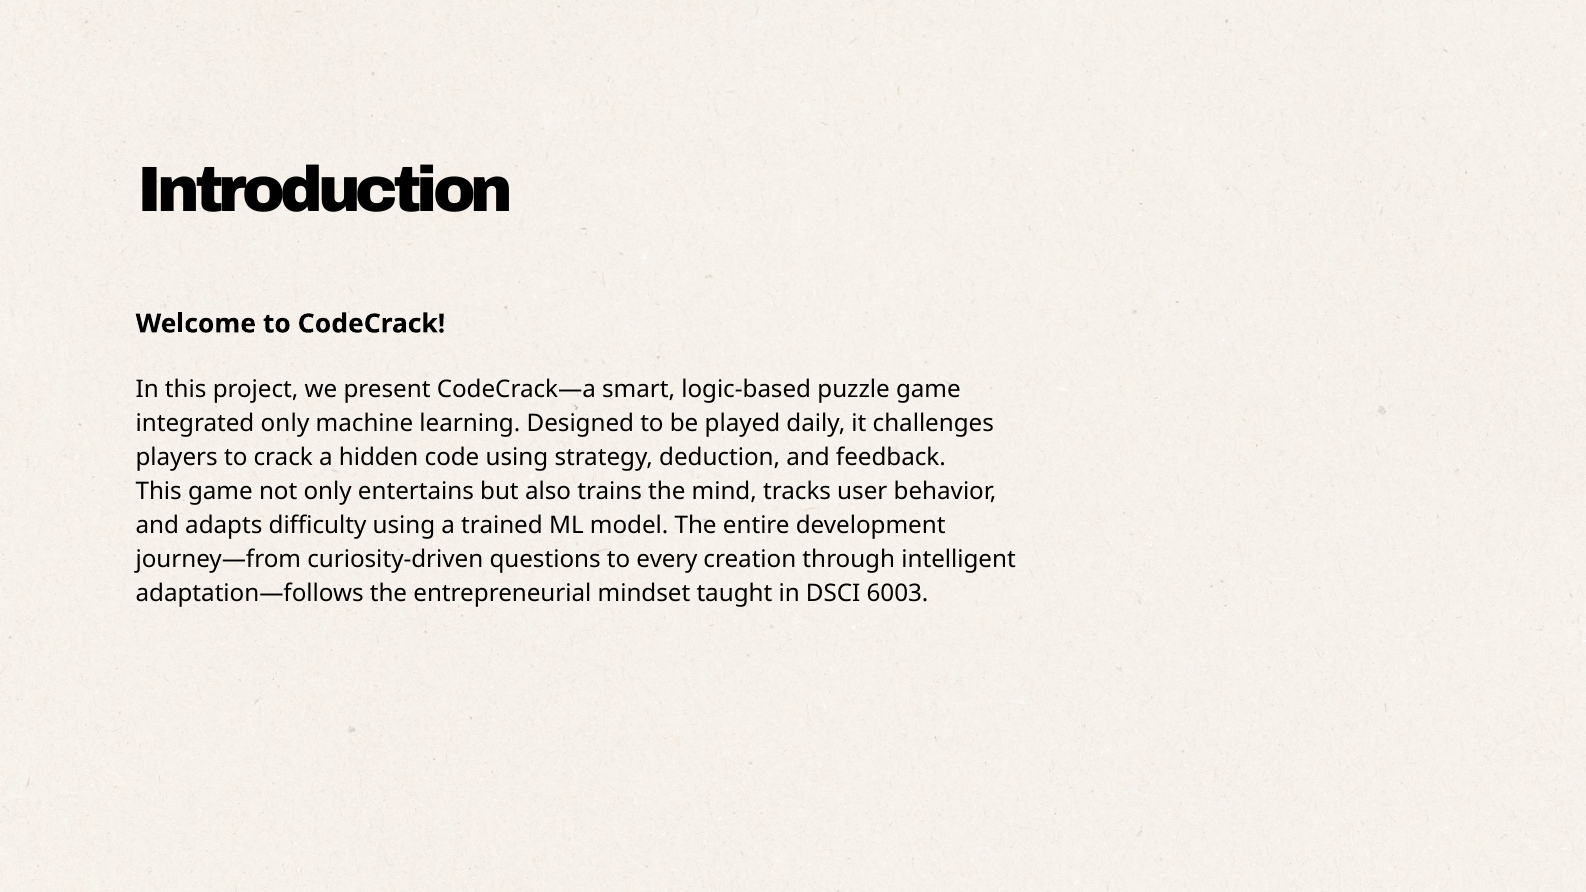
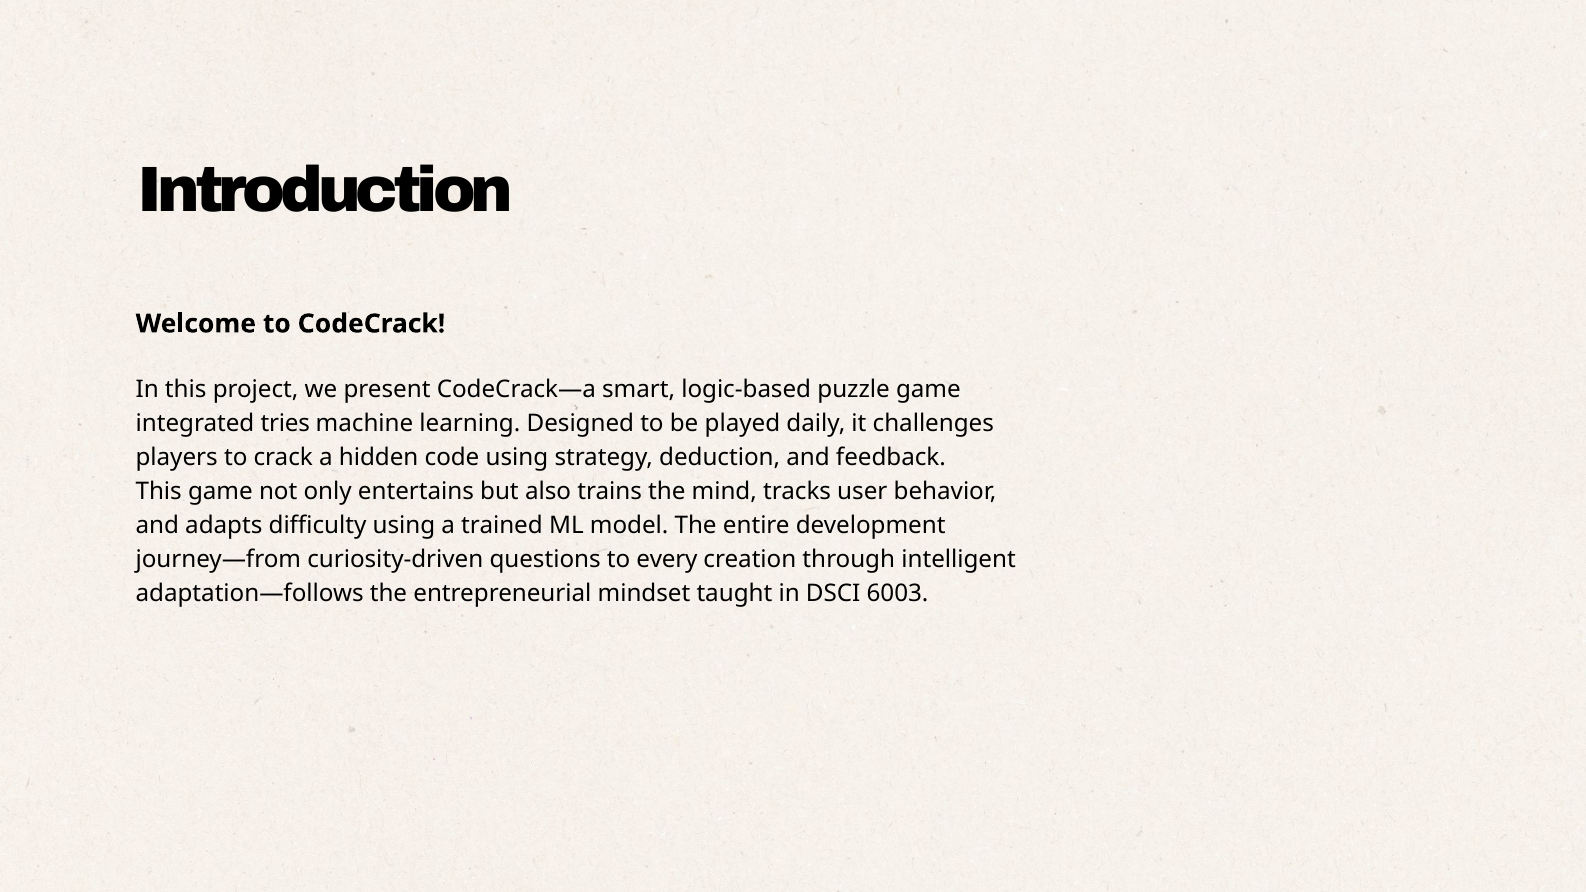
integrated only: only -> tries
